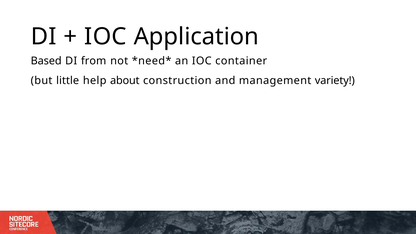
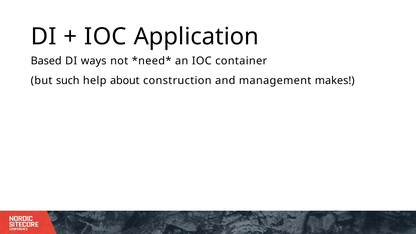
from: from -> ways
little: little -> such
variety: variety -> makes
